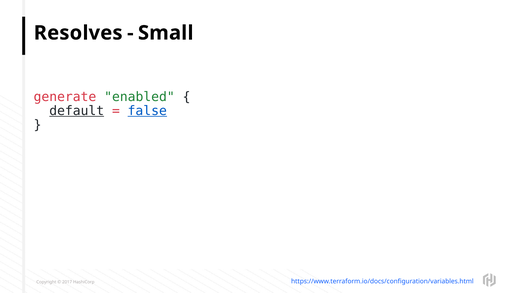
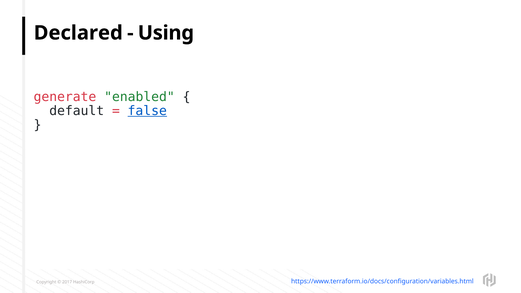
Resolves: Resolves -> Declared
Small: Small -> Using
default underline: present -> none
